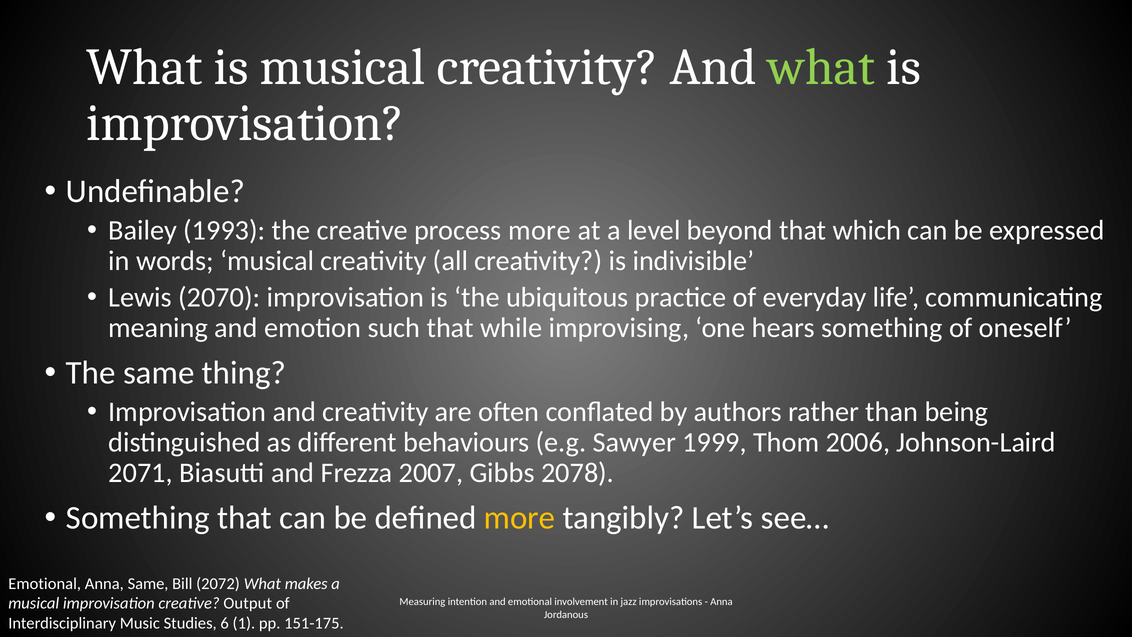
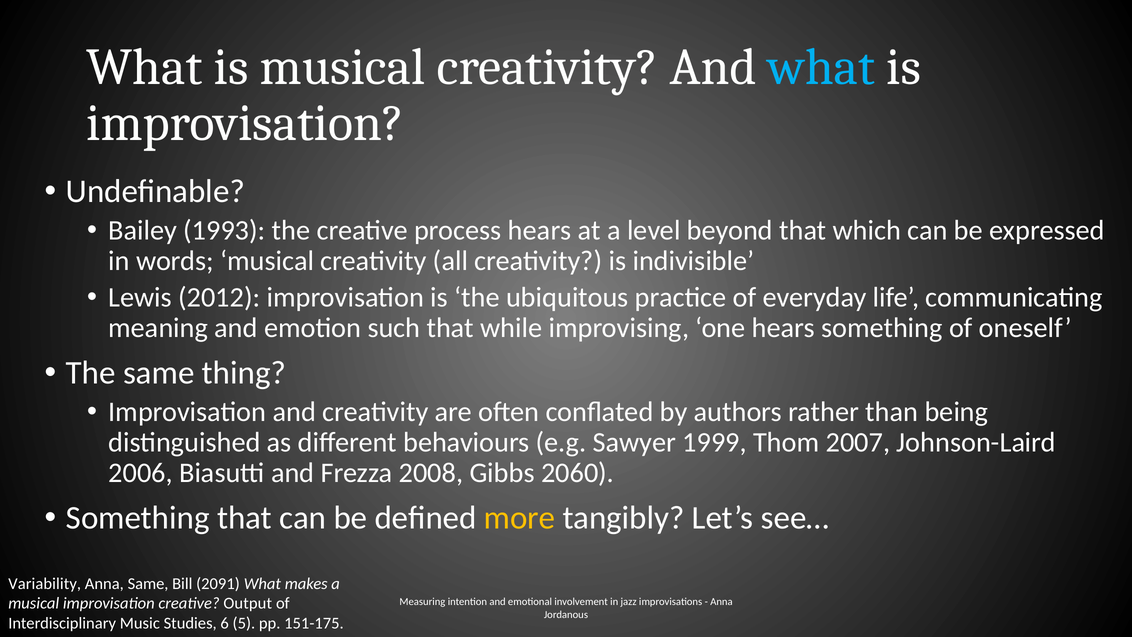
what at (821, 67) colour: light green -> light blue
process more: more -> hears
2070: 2070 -> 2012
2006: 2006 -> 2007
2071: 2071 -> 2006
2007: 2007 -> 2008
2078: 2078 -> 2060
Emotional at (45, 583): Emotional -> Variability
2072: 2072 -> 2091
1: 1 -> 5
